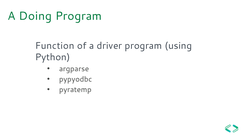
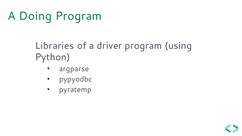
Function: Function -> Libraries
